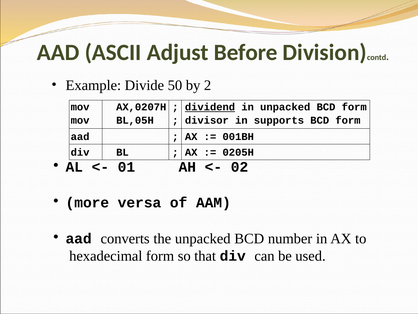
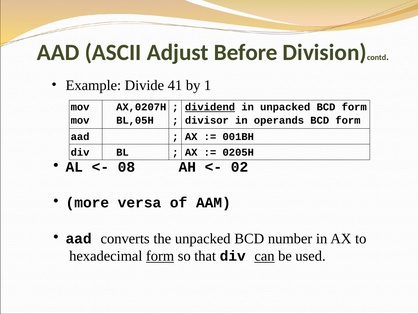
50: 50 -> 41
2: 2 -> 1
supports: supports -> operands
01: 01 -> 08
form at (160, 256) underline: none -> present
can underline: none -> present
